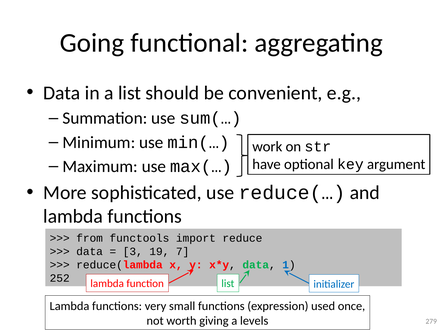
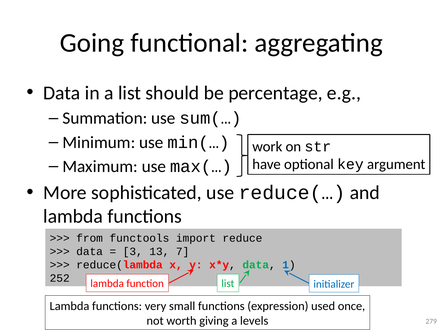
convenient: convenient -> percentage
19: 19 -> 13
